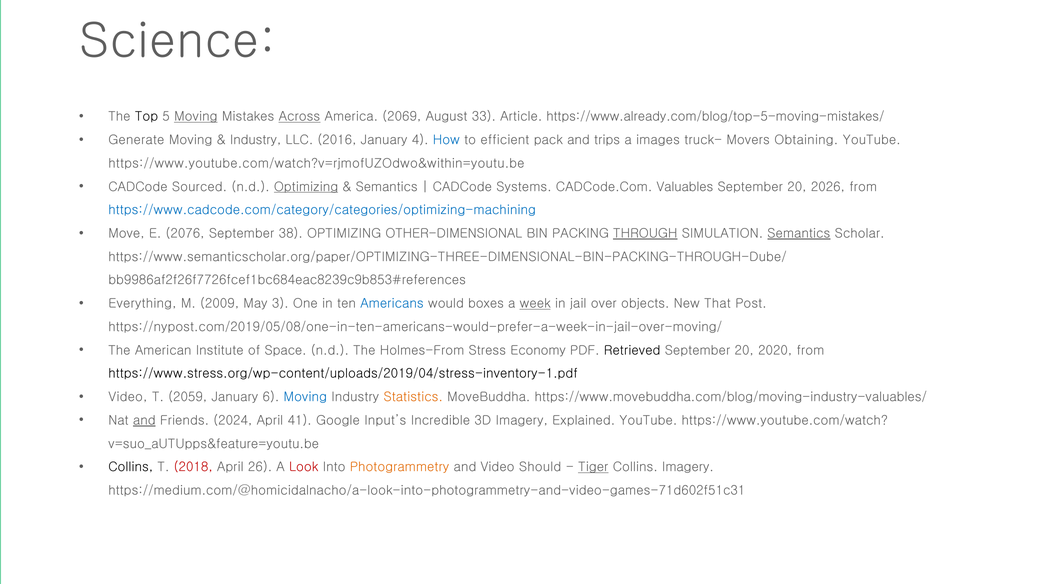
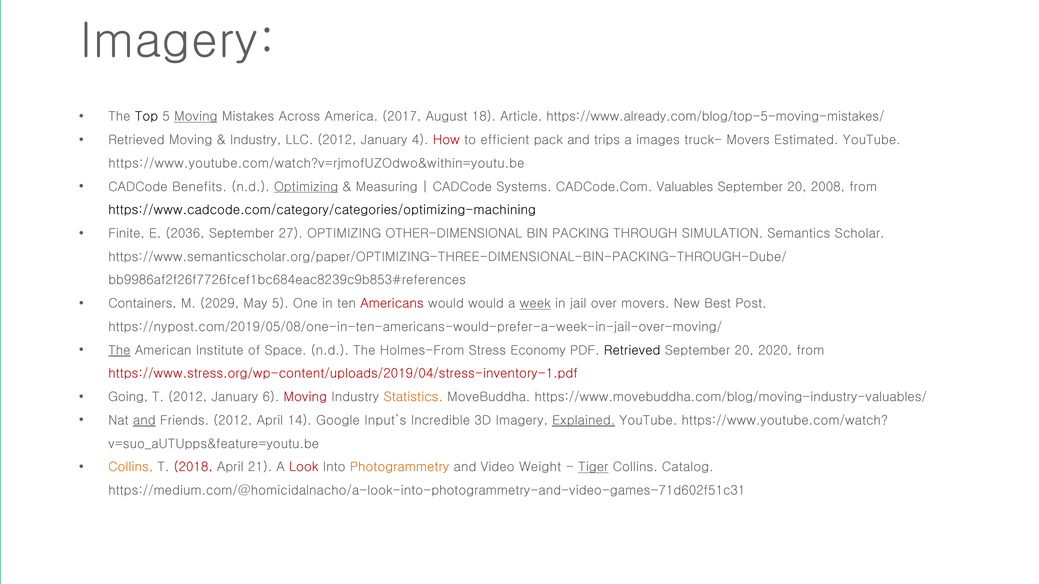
Science at (177, 41): Science -> Imagery
Across underline: present -> none
2069: 2069 -> 2017
33: 33 -> 18
Generate at (136, 140): Generate -> Retrieved
LLC 2016: 2016 -> 2012
How colour: blue -> red
Obtaining: Obtaining -> Estimated
Sourced: Sourced -> Benefits
Semantics at (387, 187): Semantics -> Measuring
2026: 2026 -> 2008
https://www.cadcode.com/category/categories/optimizing-machining colour: blue -> black
Move: Move -> Finite
2076: 2076 -> 2036
38: 38 -> 27
THROUGH underline: present -> none
Semantics at (799, 234) underline: present -> none
Everything: Everything -> Containers
2009: 2009 -> 2029
May 3: 3 -> 5
Americans colour: blue -> red
would boxes: boxes -> would
over objects: objects -> movers
That: That -> Best
The at (119, 351) underline: none -> present
https://www.stress.org/wp-content/uploads/2019/04/stress-inventory-1.pdf colour: black -> red
Video at (128, 397): Video -> Going
T 2059: 2059 -> 2012
Moving at (305, 397) colour: blue -> red
Friends 2024: 2024 -> 2012
41: 41 -> 14
Explained underline: none -> present
Collins at (131, 467) colour: black -> orange
26: 26 -> 21
Should: Should -> Weight
Collins Imagery: Imagery -> Catalog
